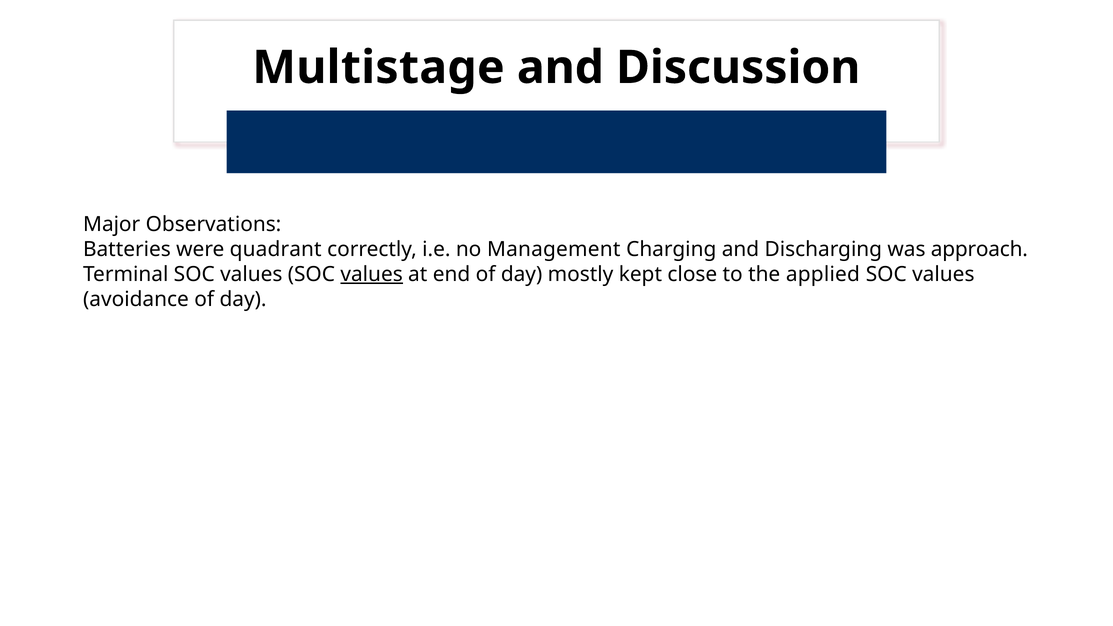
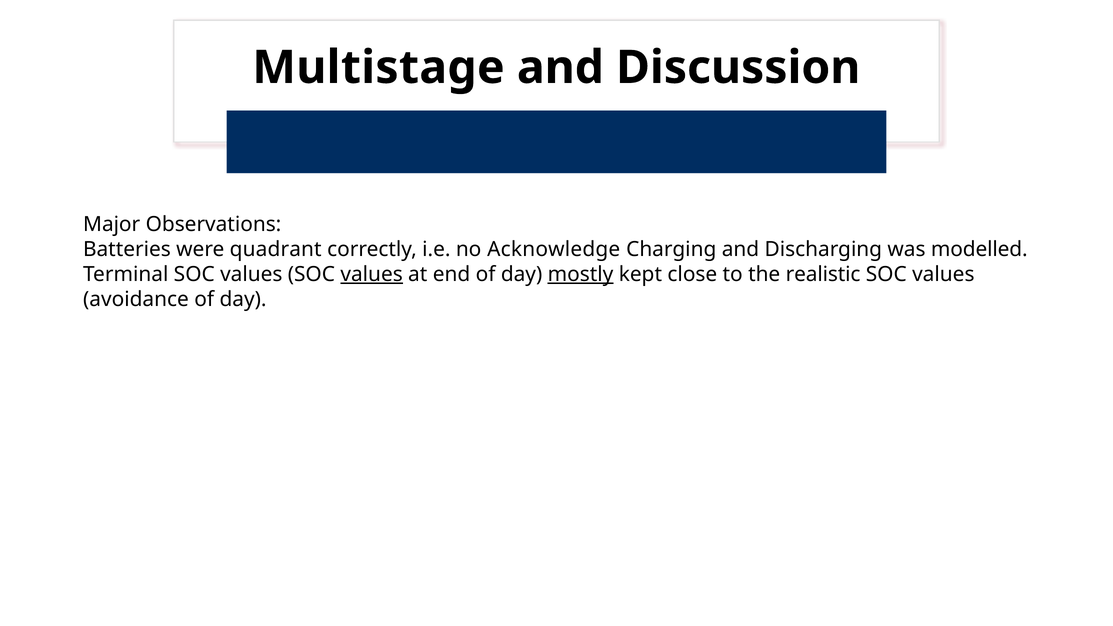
Management: Management -> Acknowledge
approach: approach -> modelled
mostly underline: none -> present
applied: applied -> realistic
